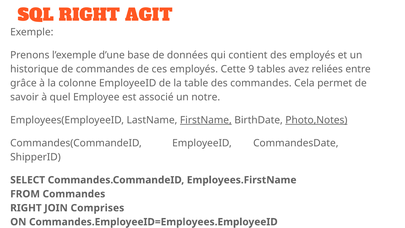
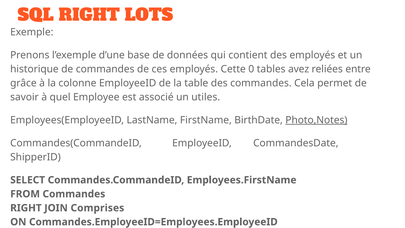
AGIT: AGIT -> LOTS
9: 9 -> 0
notre: notre -> utiles
FirstName underline: present -> none
